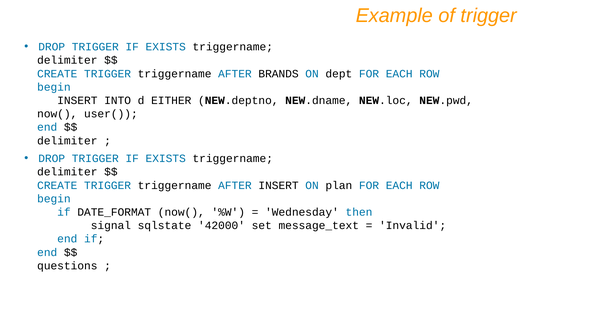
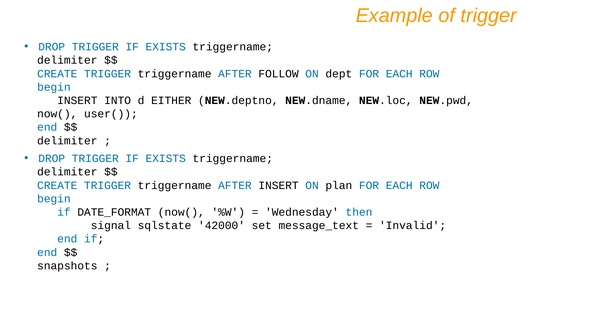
BRANDS: BRANDS -> FOLLOW
questions: questions -> snapshots
